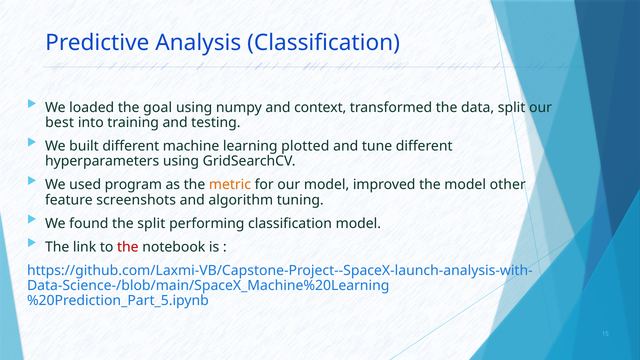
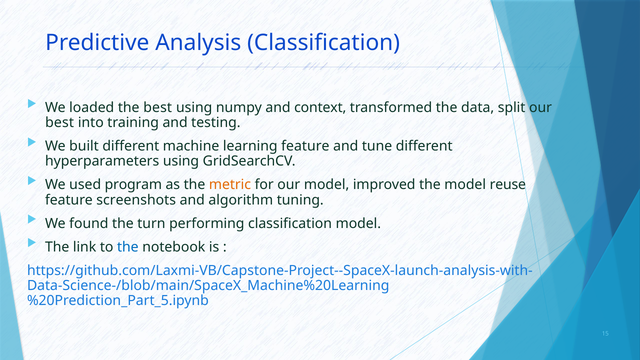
the goal: goal -> best
learning plotted: plotted -> feature
other: other -> reuse
the split: split -> turn
the at (128, 247) colour: red -> blue
